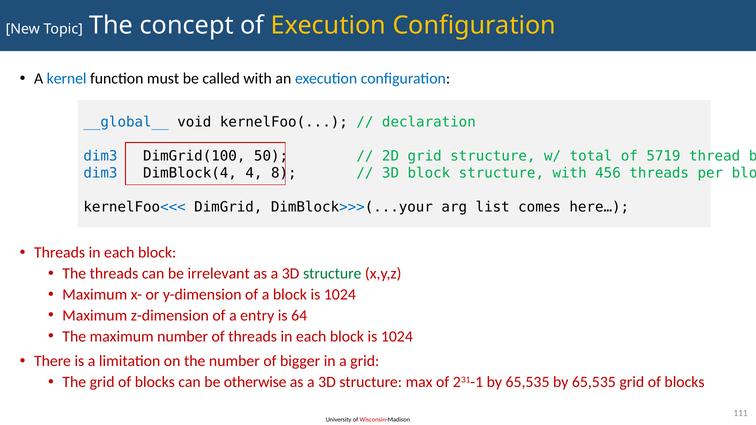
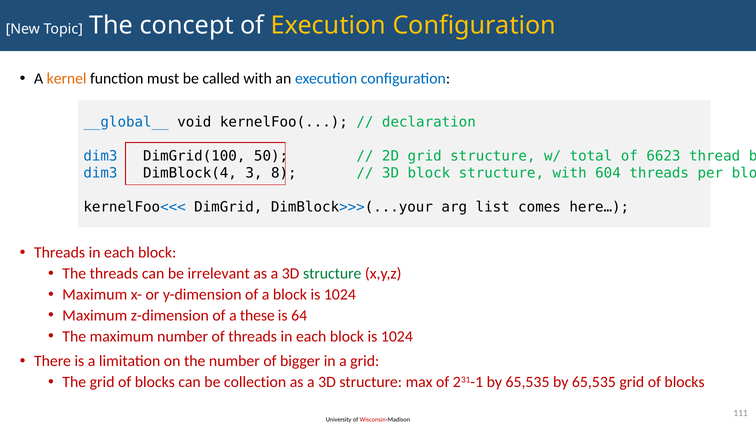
kernel colour: blue -> orange
5719: 5719 -> 6623
4: 4 -> 3
456: 456 -> 604
entry: entry -> these
otherwise: otherwise -> collection
